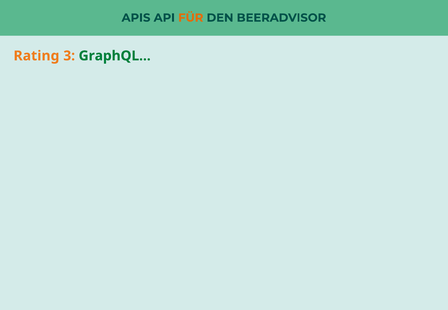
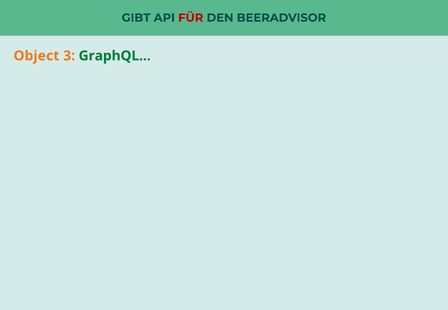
APIS: APIS -> GIBT
FÜR colour: orange -> red
Rating: Rating -> Object
